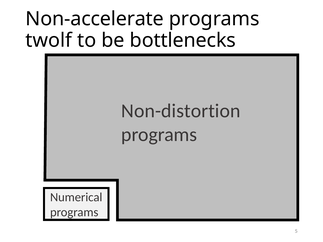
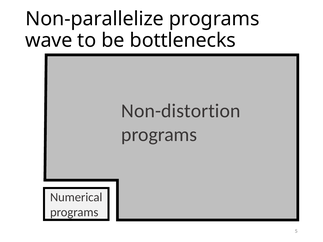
Non-accelerate: Non-accelerate -> Non-parallelize
twolf: twolf -> wave
